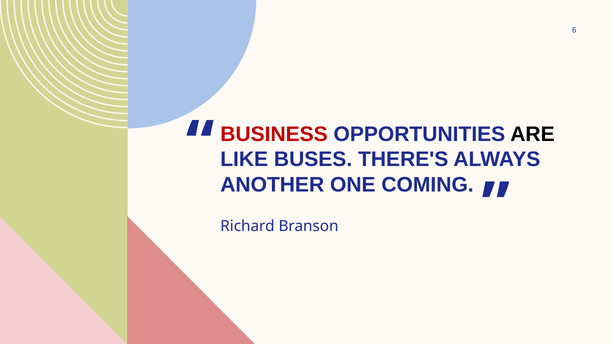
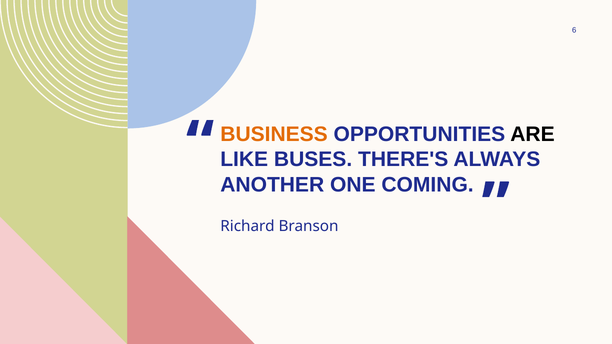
BUSINESS colour: red -> orange
